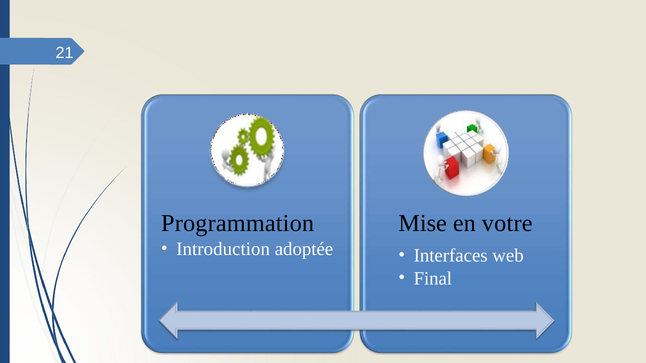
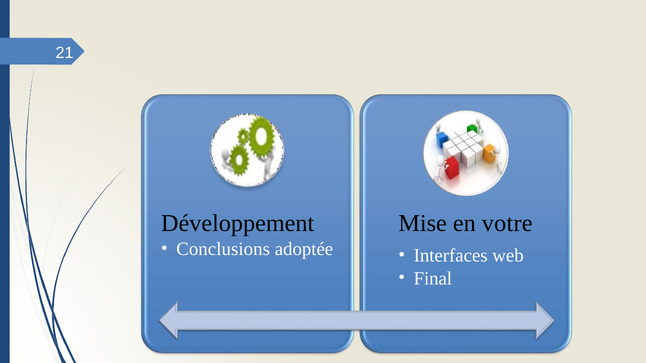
Programmation: Programmation -> Développement
Introduction: Introduction -> Conclusions
